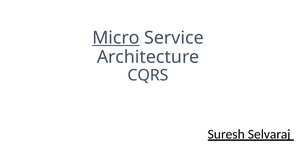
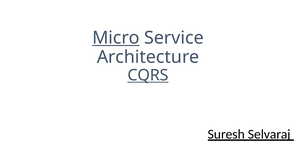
CQRS underline: none -> present
